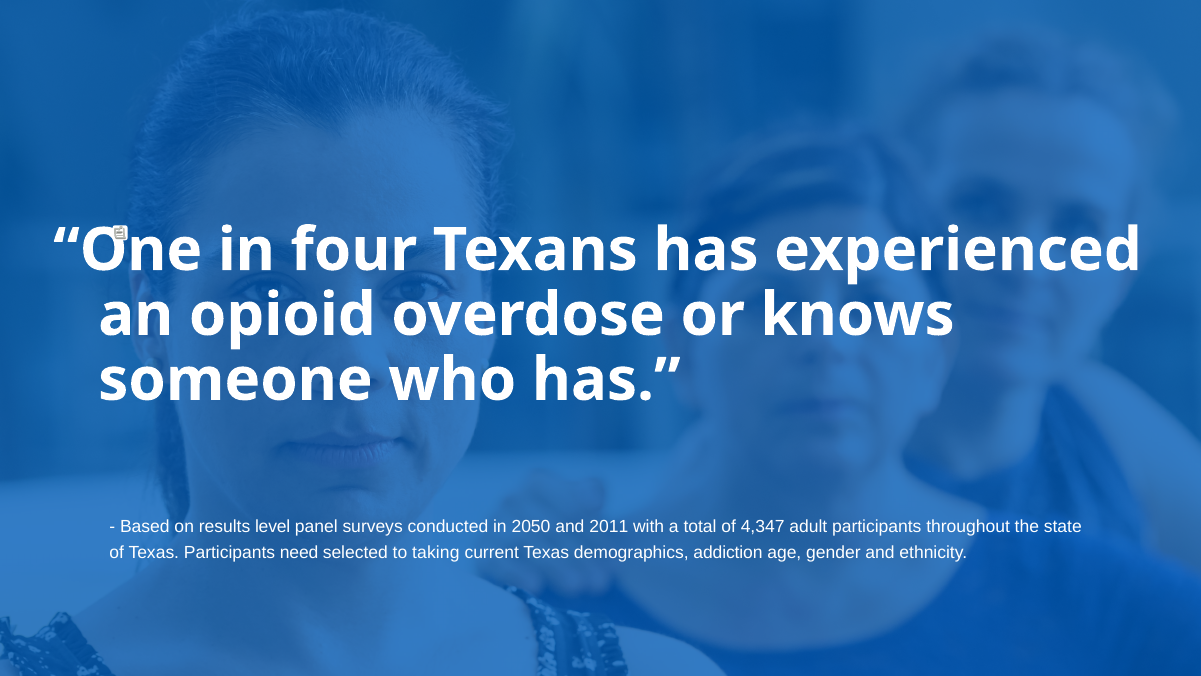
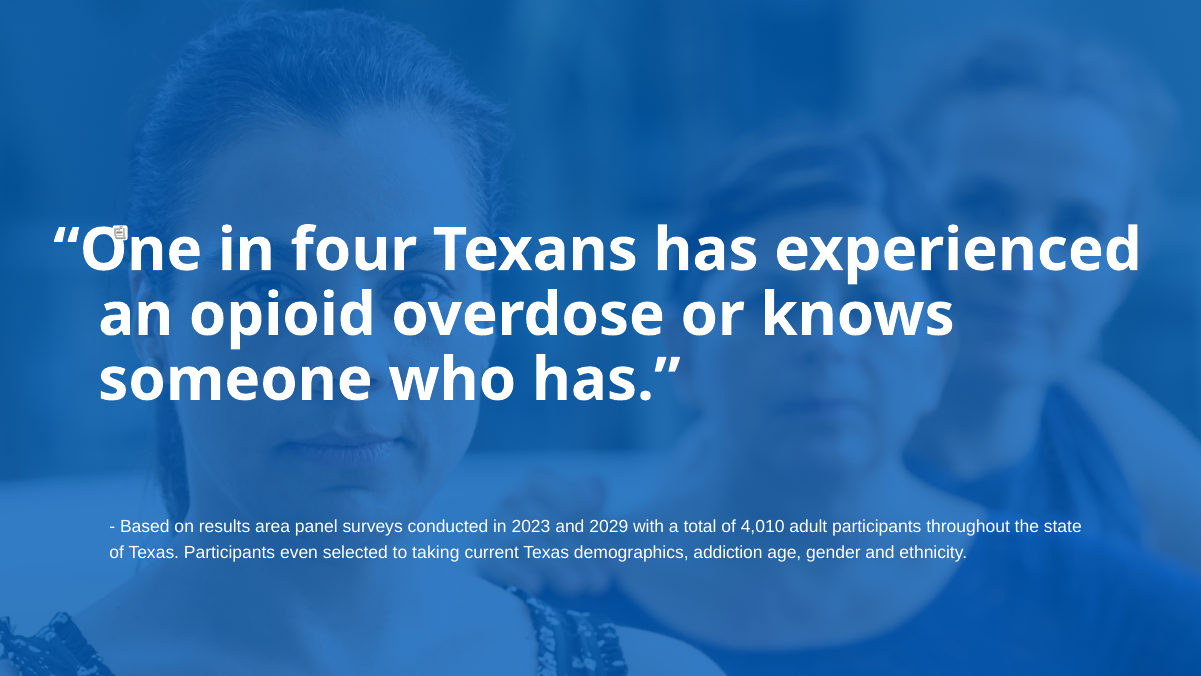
level: level -> area
2050: 2050 -> 2023
2011: 2011 -> 2029
4,347: 4,347 -> 4,010
need: need -> even
